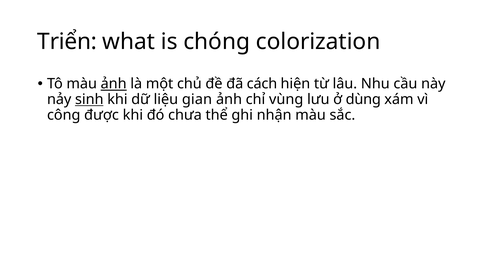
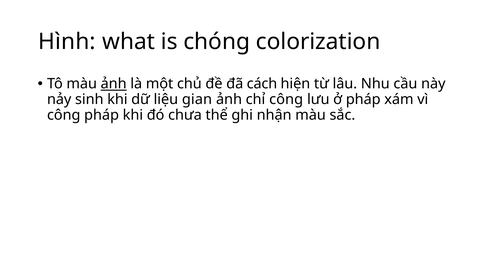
Triển: Triển -> Hình
sinh underline: present -> none
chỉ vùng: vùng -> công
ở dùng: dùng -> pháp
công được: được -> pháp
